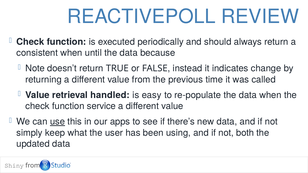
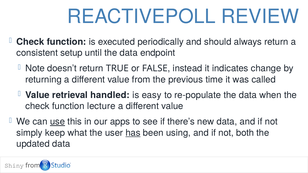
consistent when: when -> setup
because: because -> endpoint
service: service -> lecture
has underline: none -> present
